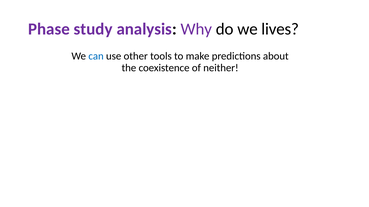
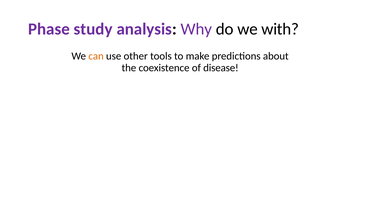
lives: lives -> with
can colour: blue -> orange
neither: neither -> disease
